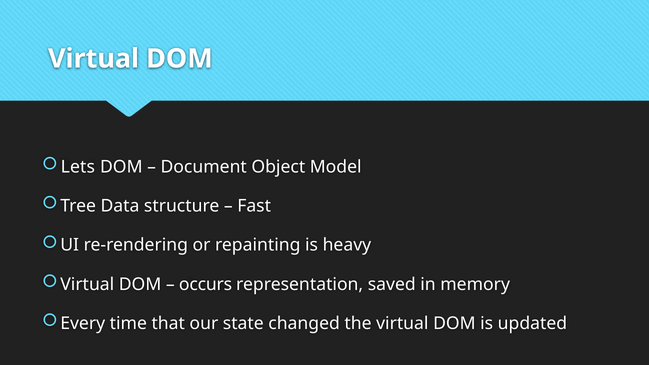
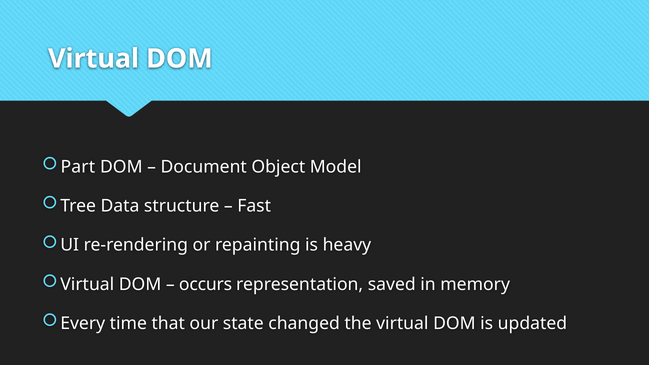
Lets: Lets -> Part
